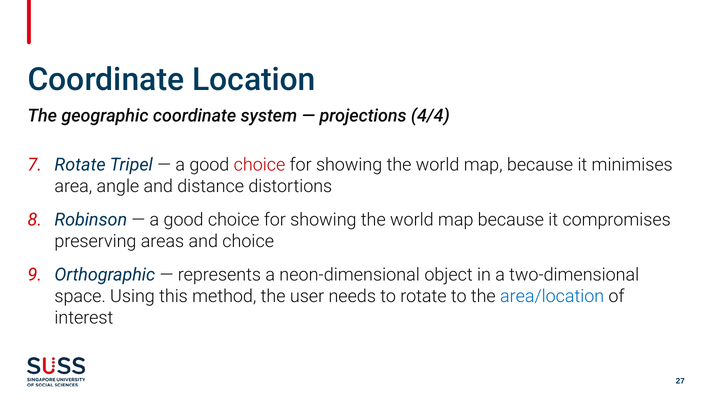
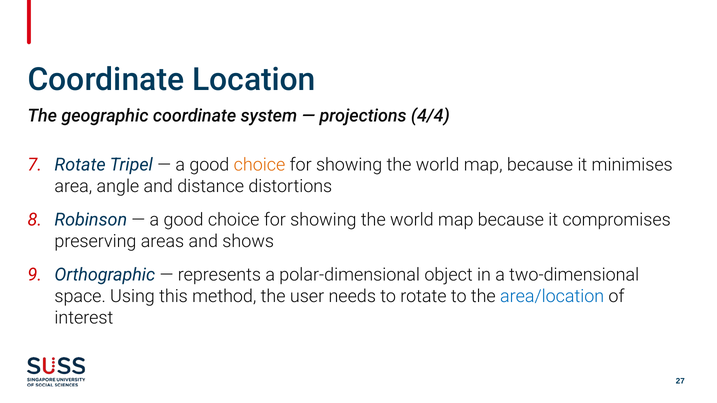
choice at (259, 165) colour: red -> orange
and choice: choice -> shows
neon-dimensional: neon-dimensional -> polar-dimensional
